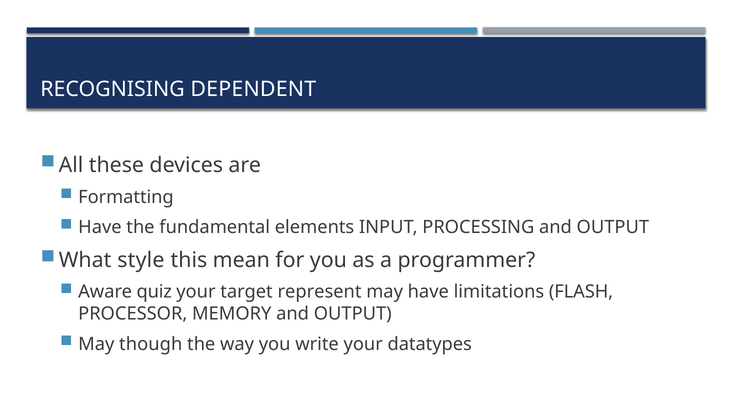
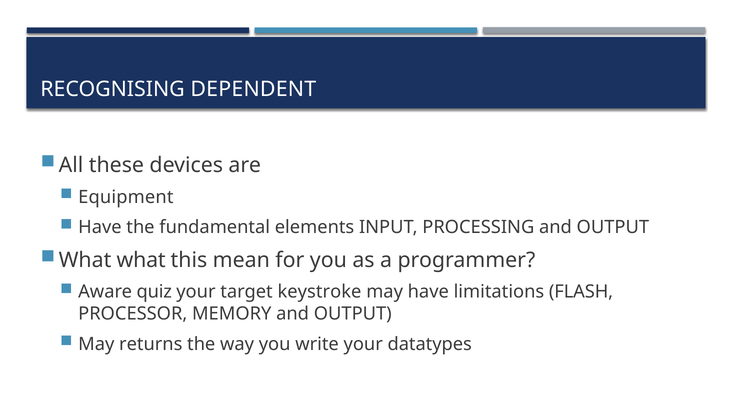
Formatting: Formatting -> Equipment
What style: style -> what
represent: represent -> keystroke
though: though -> returns
